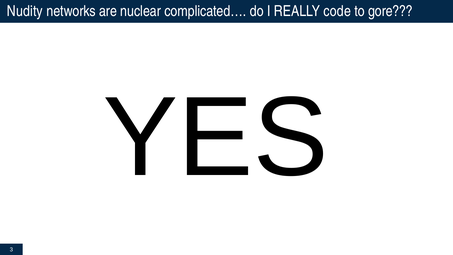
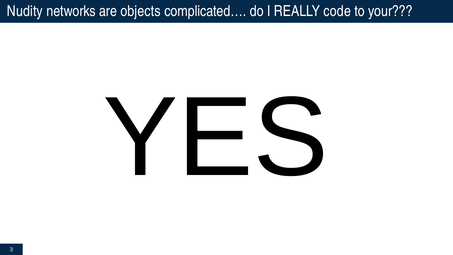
nuclear: nuclear -> objects
gore: gore -> your
